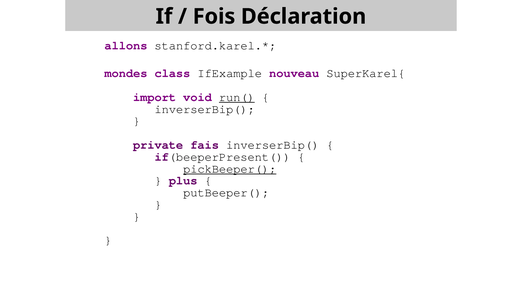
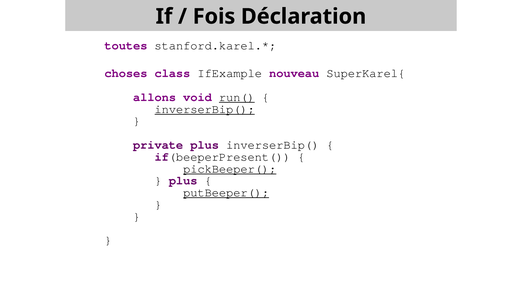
allons: allons -> toutes
mondes: mondes -> choses
import: import -> allons
inverserBip( at (205, 109) underline: none -> present
private fais: fais -> plus
putBeeper( underline: none -> present
